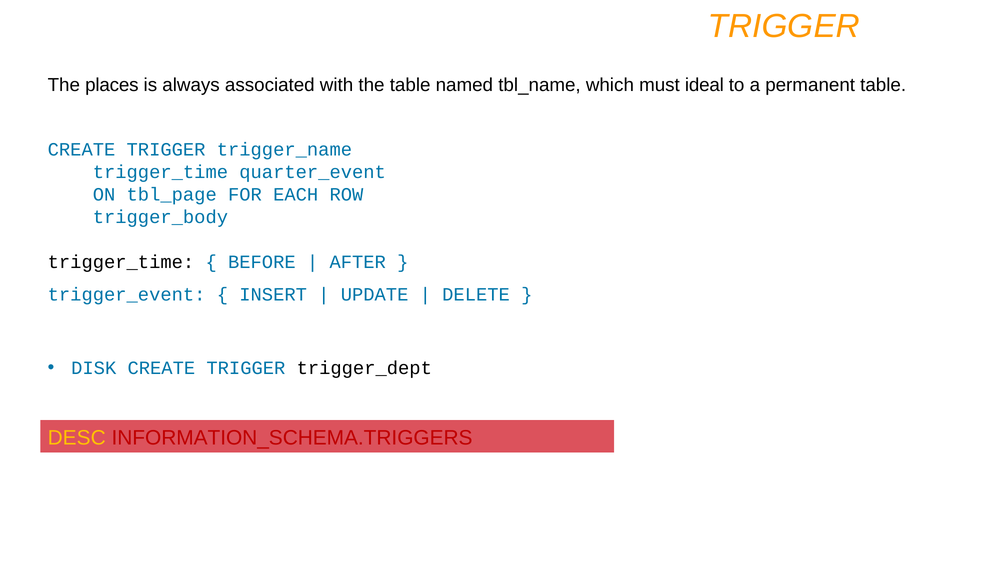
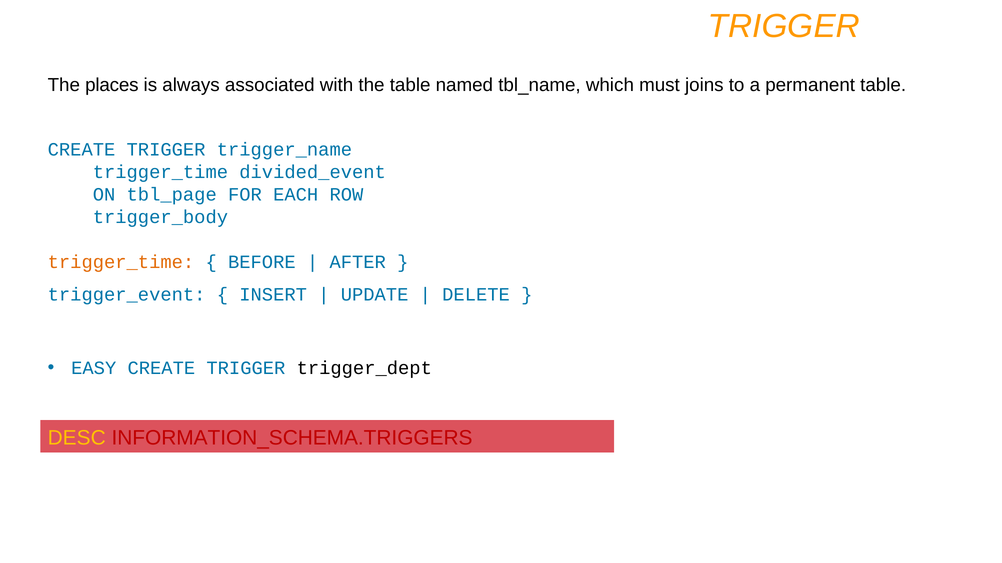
ideal: ideal -> joins
quarter_event: quarter_event -> divided_event
trigger_time at (121, 263) colour: black -> orange
DISK: DISK -> EASY
